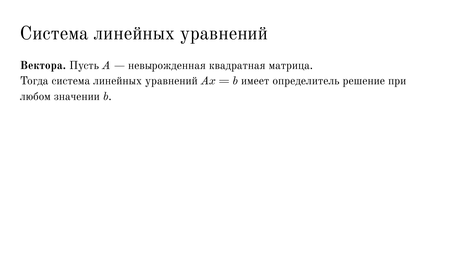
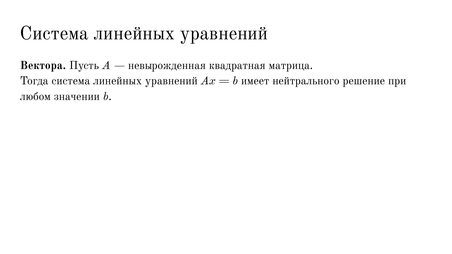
определитель: определитель -> нейтрального
